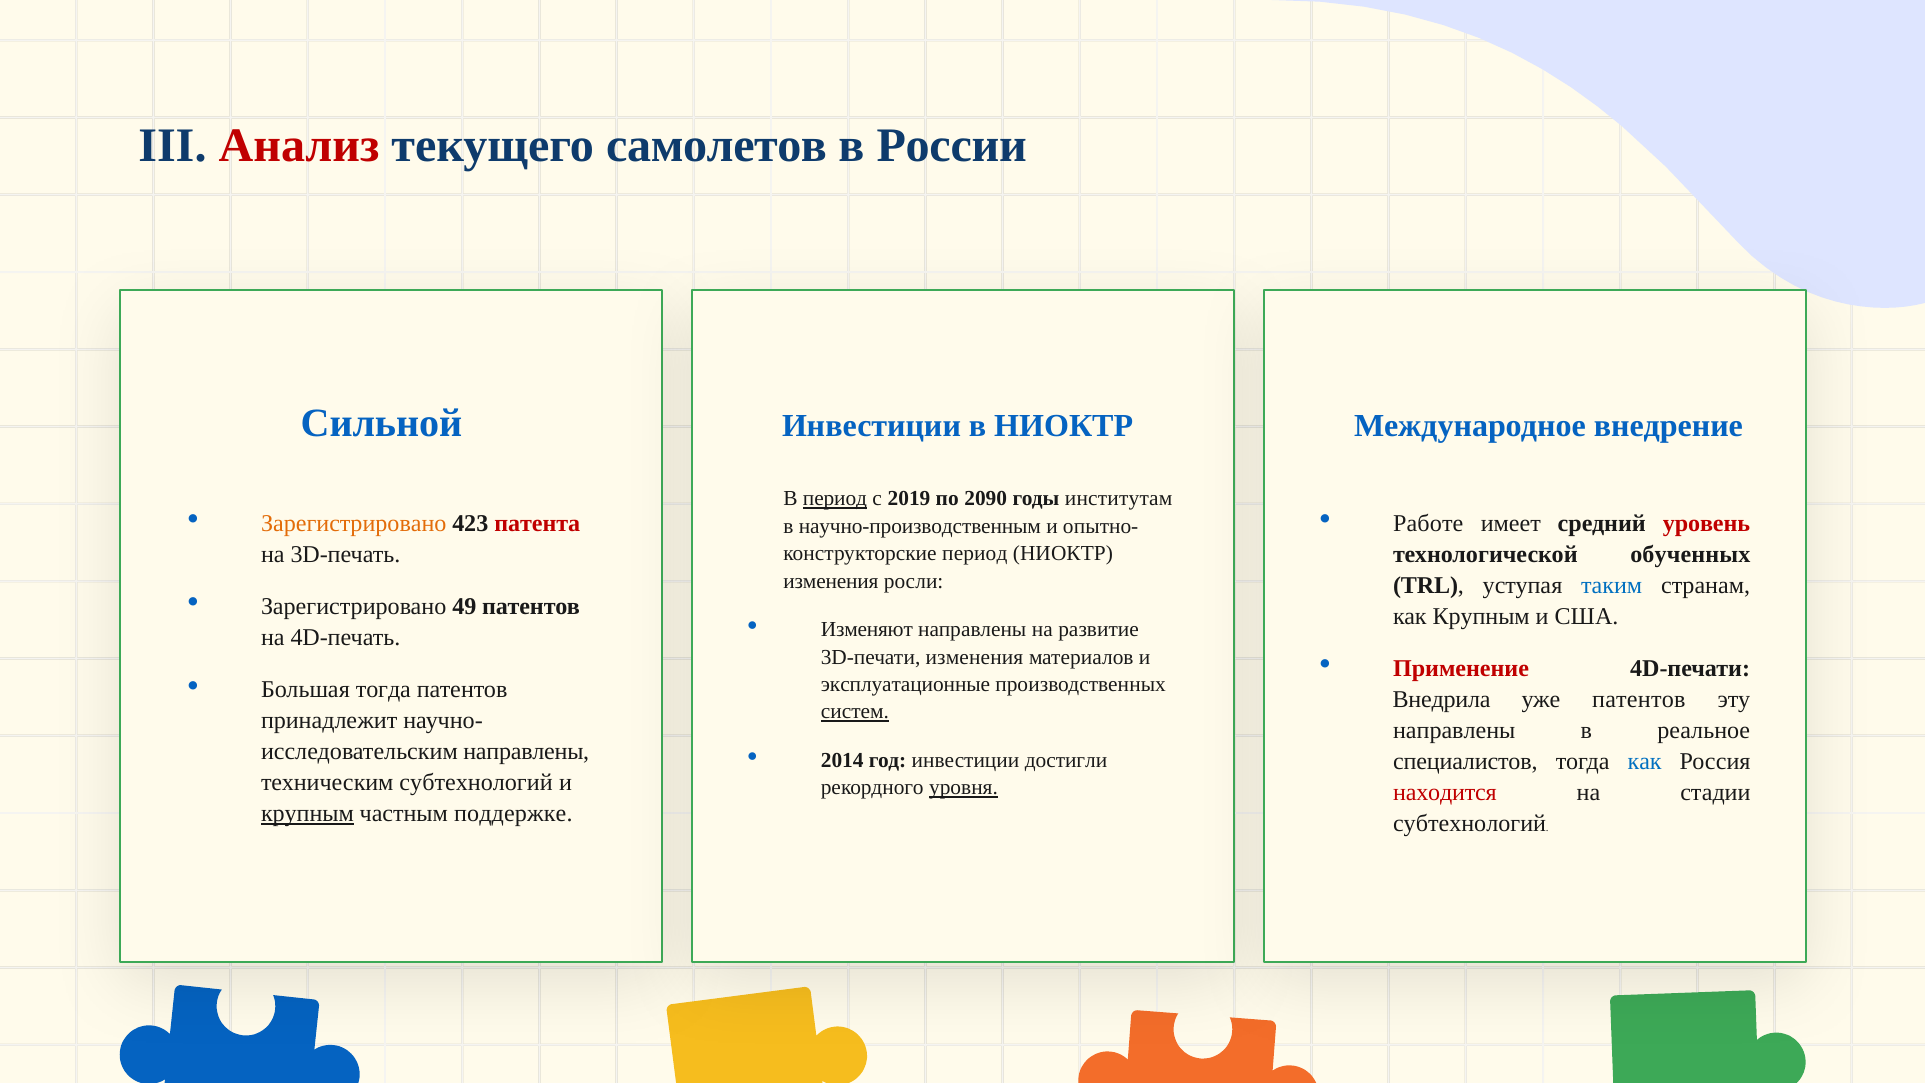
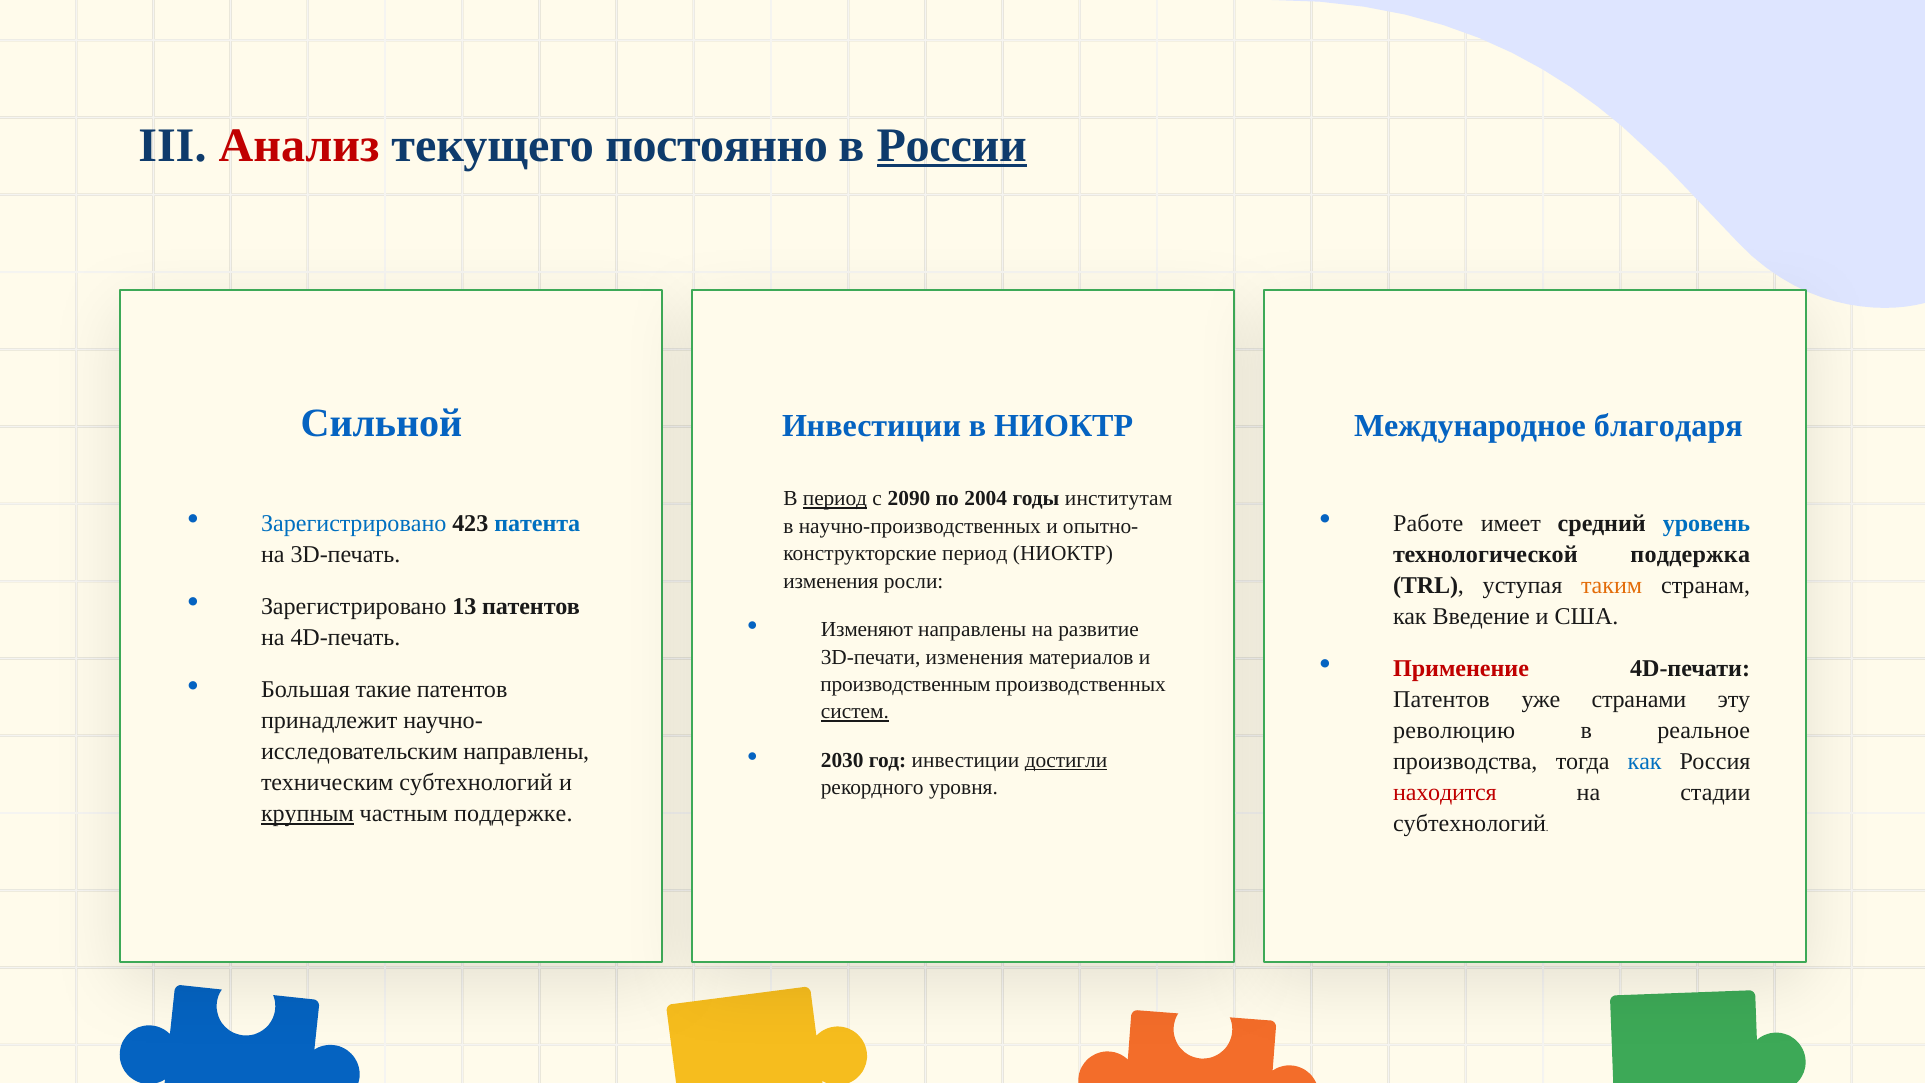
самолетов: самолетов -> постоянно
России underline: none -> present
внедрение: внедрение -> благодаря
2019: 2019 -> 2090
2090: 2090 -> 2004
Зарегистрировано at (354, 523) colour: orange -> blue
патента colour: red -> blue
уровень colour: red -> blue
научно-производственным: научно-производственным -> научно-производственных
обученных: обученных -> поддержка
таким colour: blue -> orange
49: 49 -> 13
как Крупным: Крупным -> Введение
эксплуатационные: эксплуатационные -> производственным
Большая тогда: тогда -> такие
Внедрила at (1442, 699): Внедрила -> Патентов
уже патентов: патентов -> странами
направлены at (1454, 730): направлены -> революцию
2014: 2014 -> 2030
достигли underline: none -> present
специалистов: специалистов -> производства
уровня underline: present -> none
